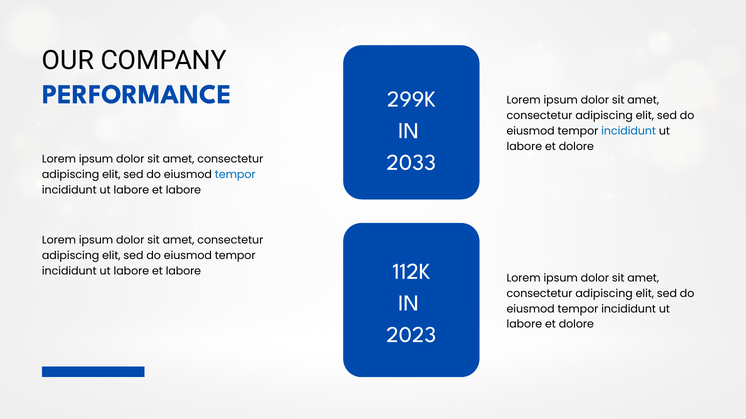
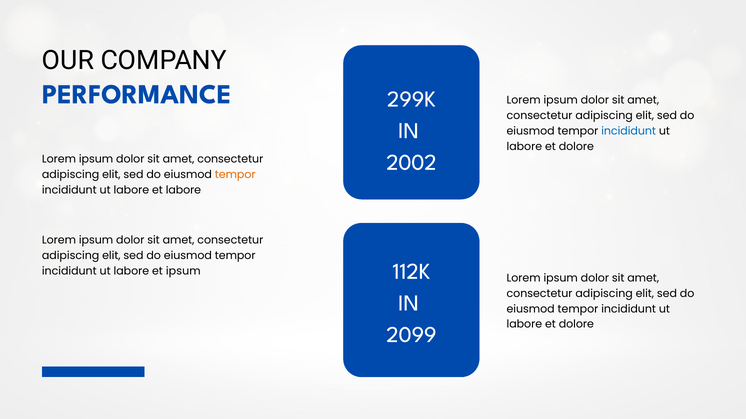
2033: 2033 -> 2002
tempor at (235, 175) colour: blue -> orange
labore at (183, 271): labore -> ipsum
2023: 2023 -> 2099
